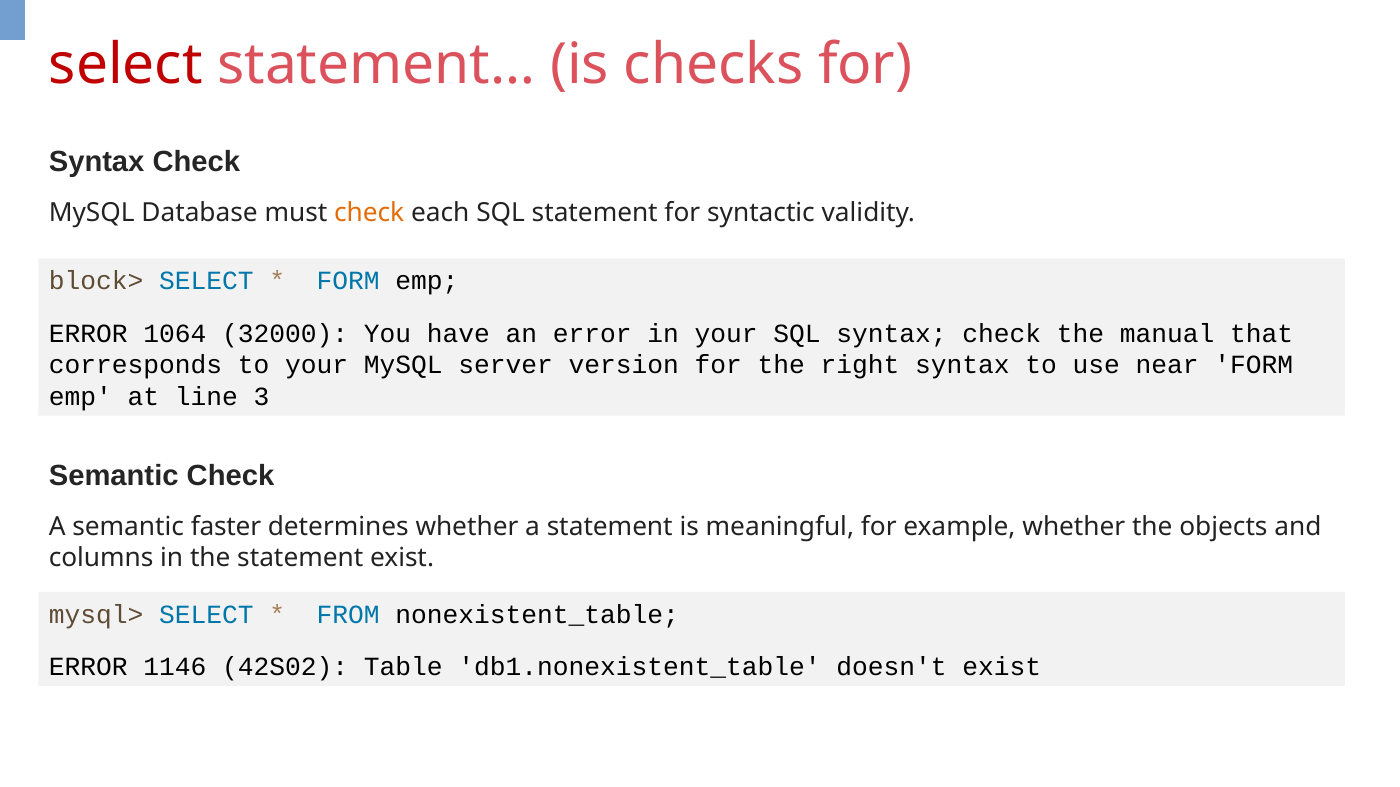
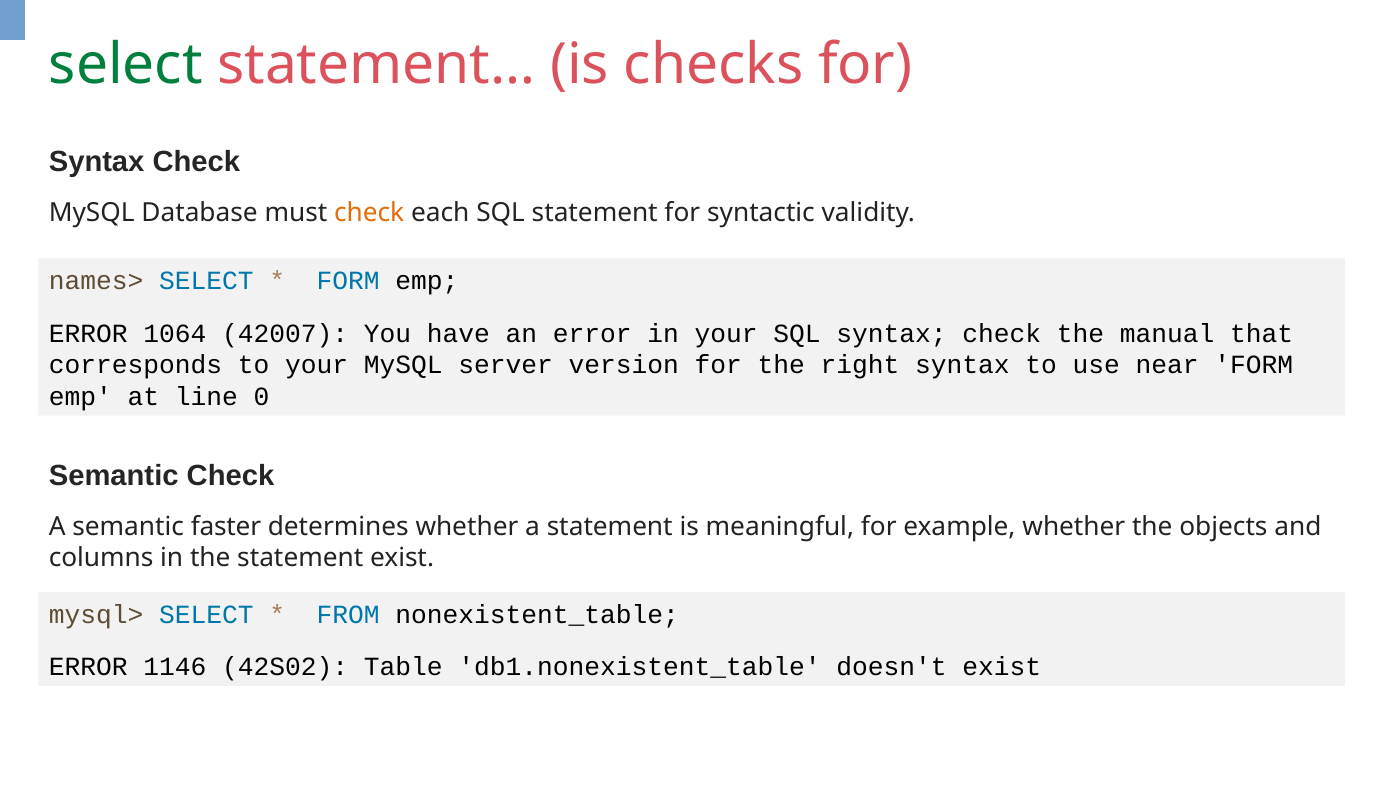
select at (126, 65) colour: red -> green
block>: block> -> names>
32000: 32000 -> 42007
3: 3 -> 0
